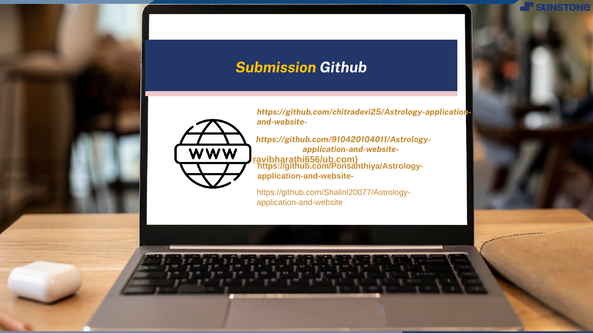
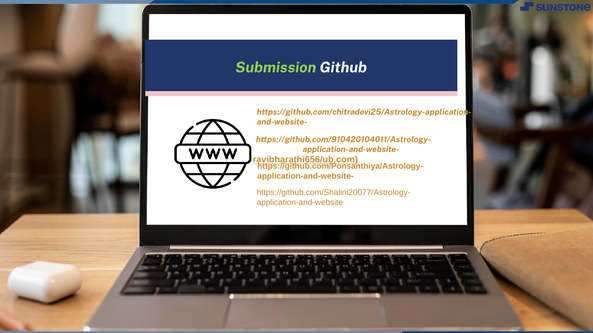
Submission colour: yellow -> light green
